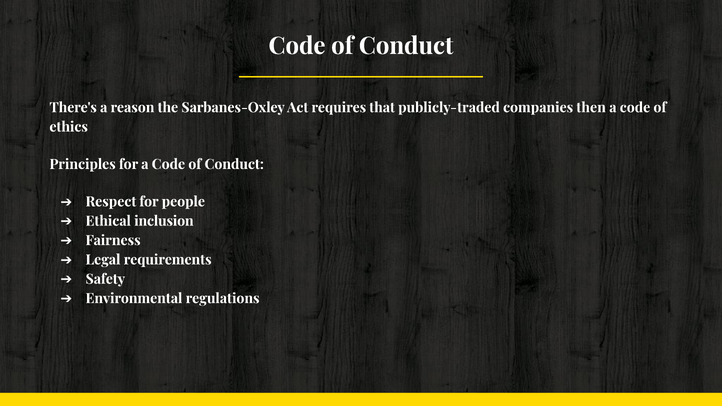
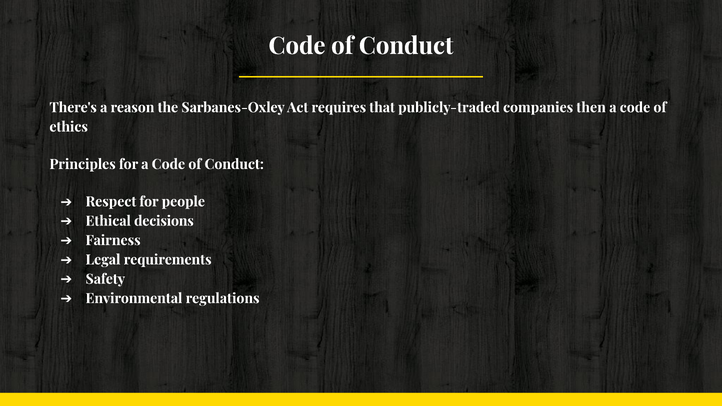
inclusion: inclusion -> decisions
